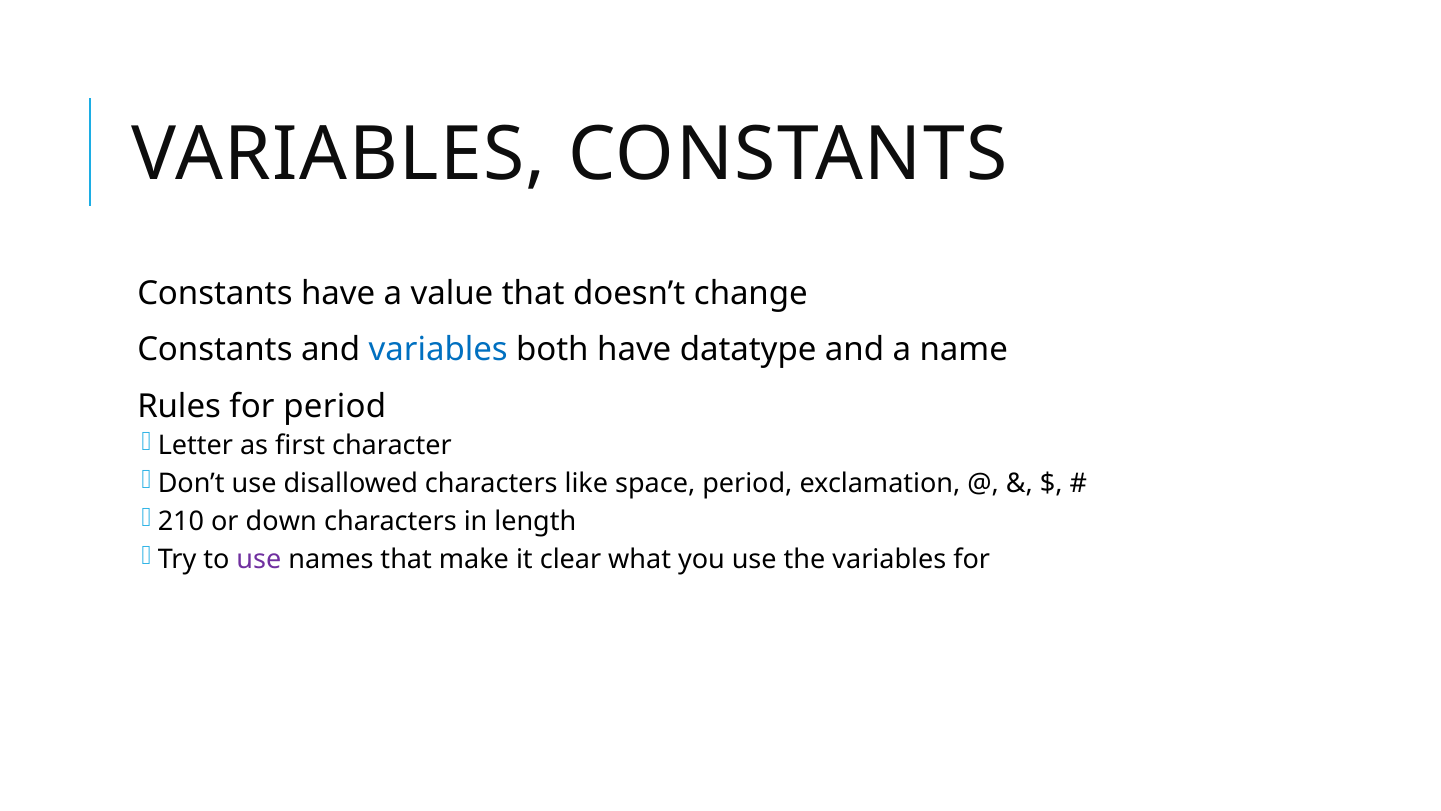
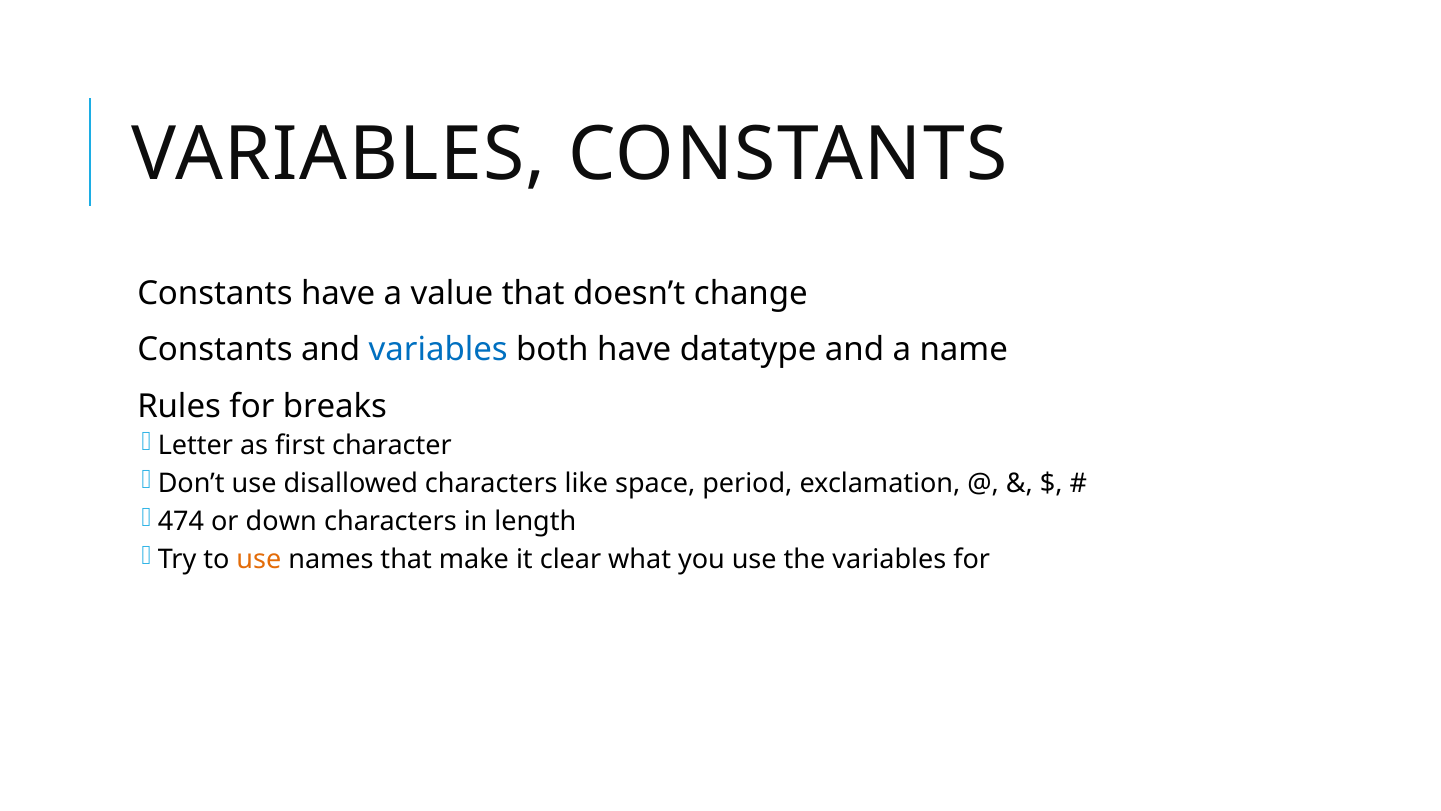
for period: period -> breaks
210: 210 -> 474
use at (259, 560) colour: purple -> orange
